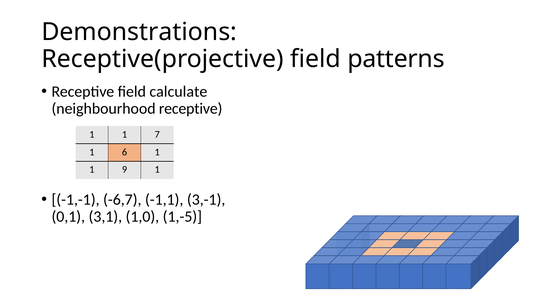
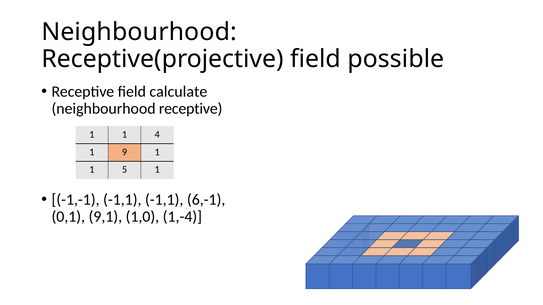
Demonstrations at (139, 32): Demonstrations -> Neighbourhood
patterns: patterns -> possible
7: 7 -> 4
6: 6 -> 9
9: 9 -> 5
-1,-1 -6,7: -6,7 -> -1,1
3,-1: 3,-1 -> 6,-1
3,1: 3,1 -> 9,1
1,-5: 1,-5 -> 1,-4
